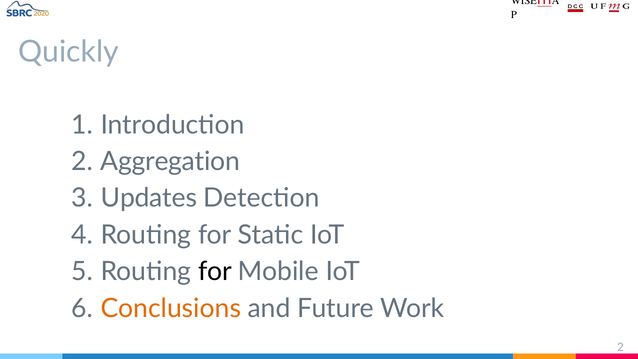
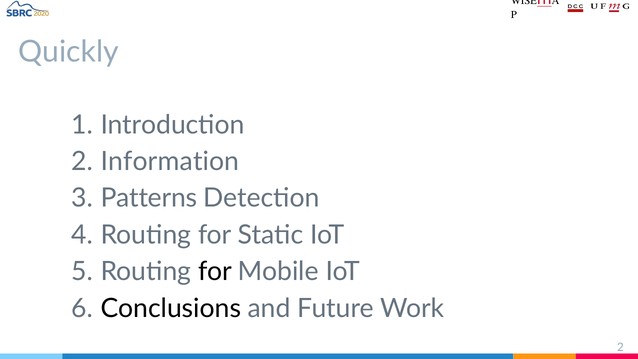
Aggregation: Aggregation -> Information
Updates: Updates -> Patterns
Conclusions colour: orange -> black
